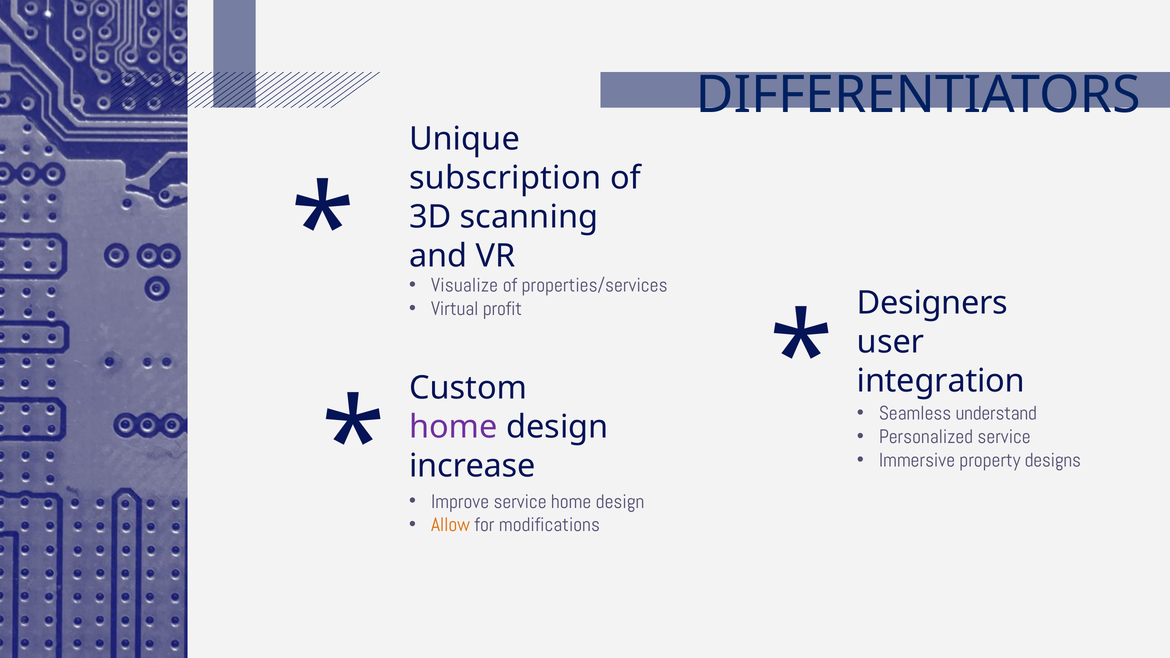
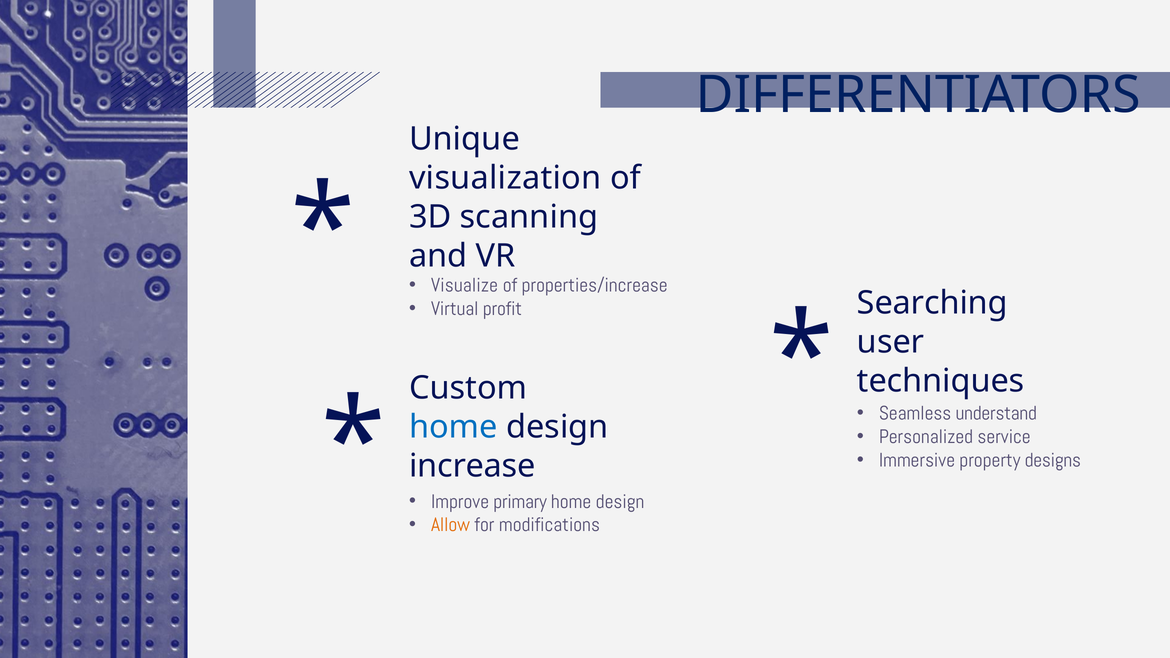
subscription: subscription -> visualization
properties/services: properties/services -> properties/increase
Designers: Designers -> Searching
integration: integration -> techniques
home at (453, 427) colour: purple -> blue
Improve service: service -> primary
